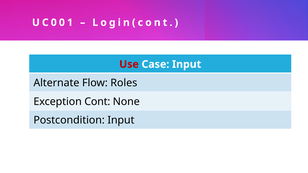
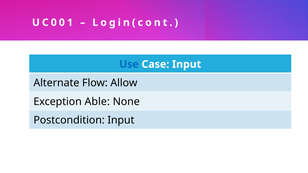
Use colour: red -> blue
Roles: Roles -> Allow
Cont: Cont -> Able
